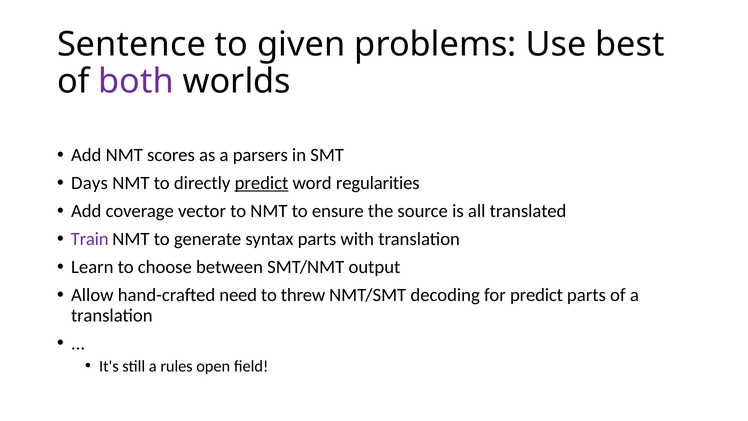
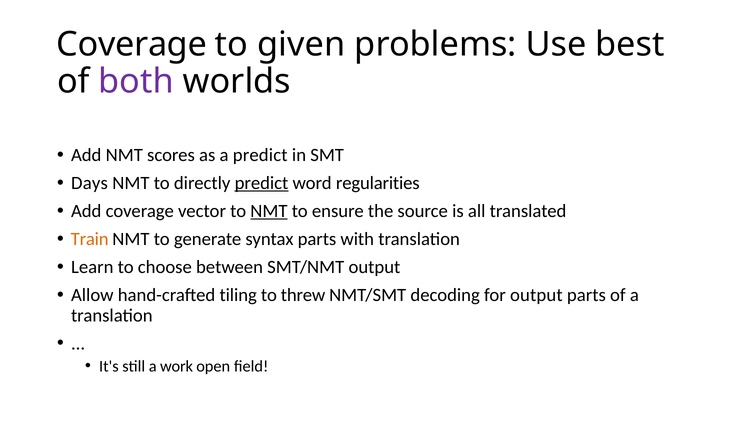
Sentence at (131, 44): Sentence -> Coverage
a parsers: parsers -> predict
NMT at (269, 211) underline: none -> present
Train colour: purple -> orange
need: need -> tiling
for predict: predict -> output
rules: rules -> work
